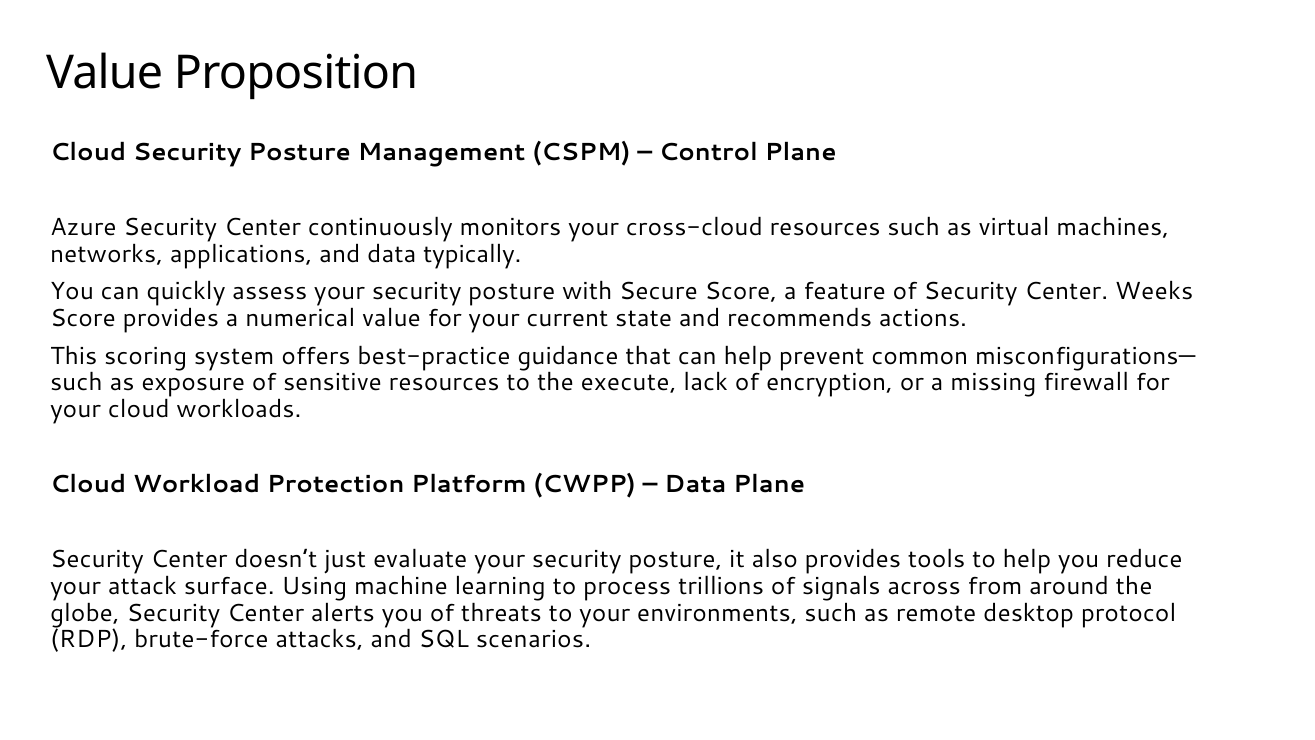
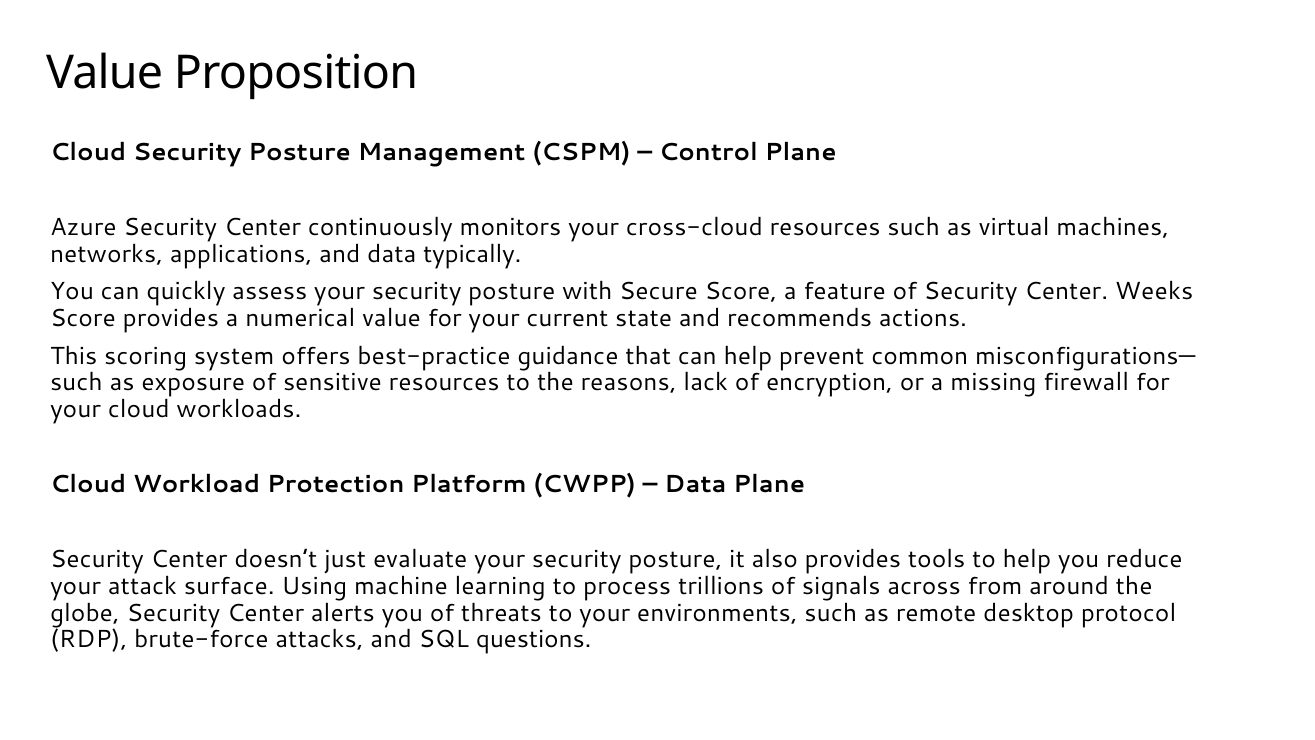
execute: execute -> reasons
scenarios: scenarios -> questions
